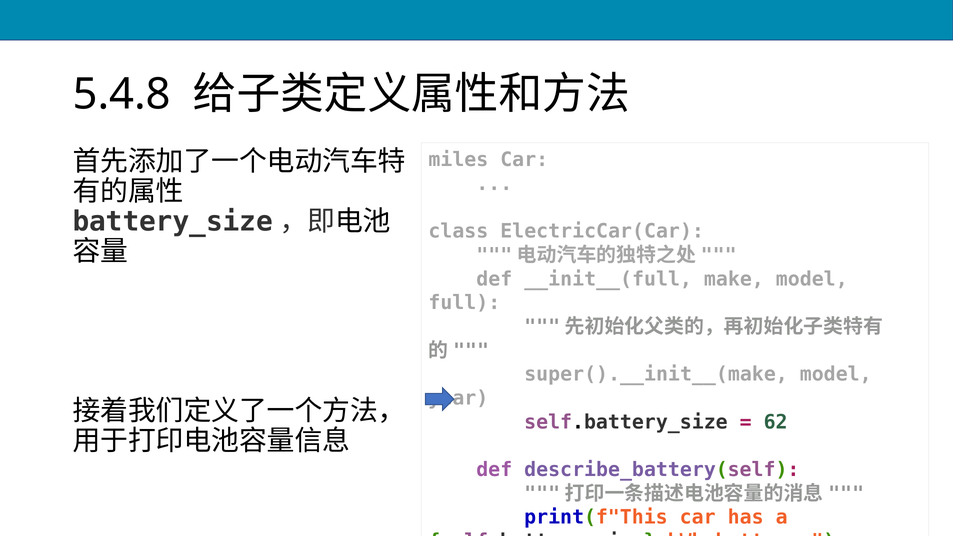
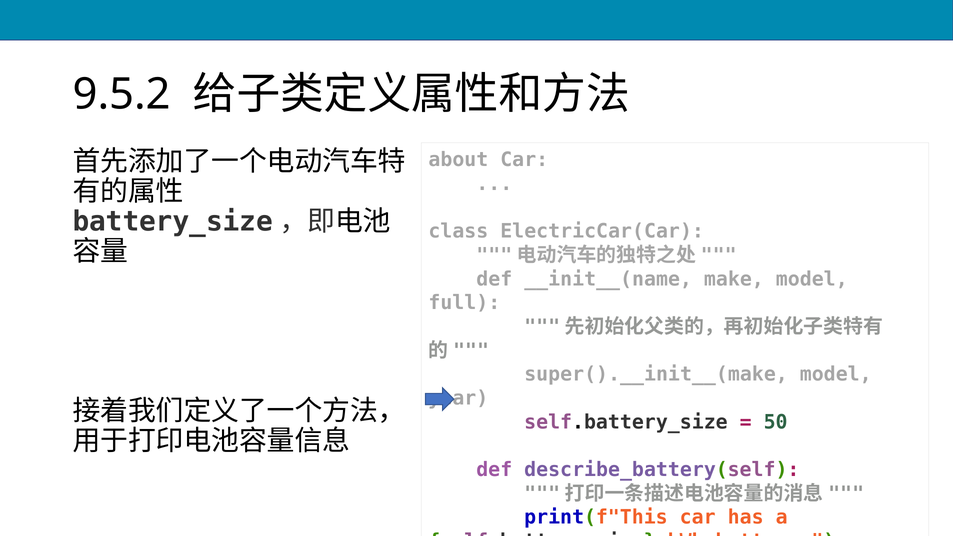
5.4.8: 5.4.8 -> 9.5.2
miles: miles -> about
__init__(full: __init__(full -> __init__(name
62: 62 -> 50
